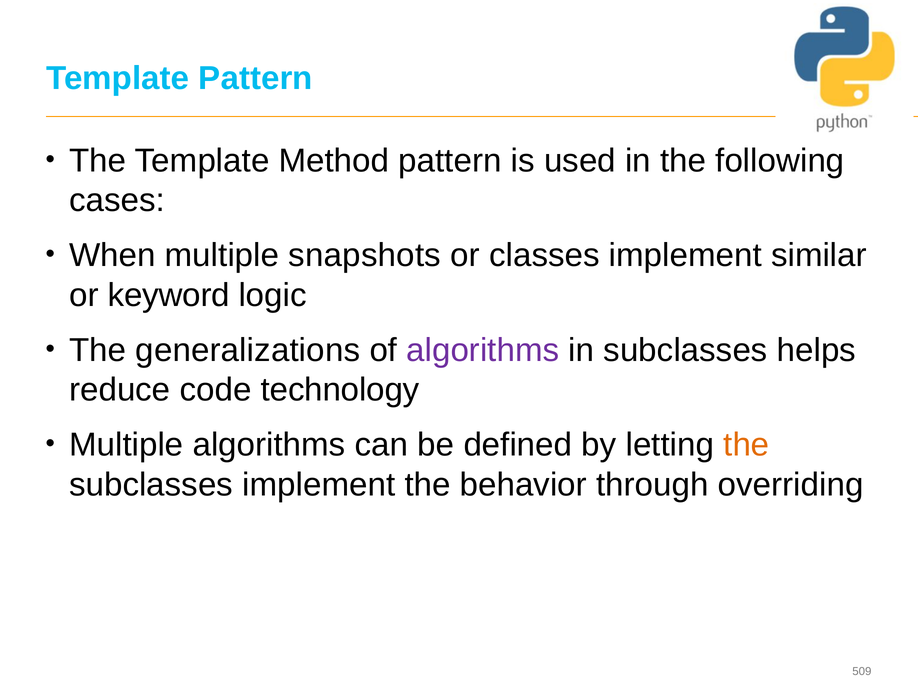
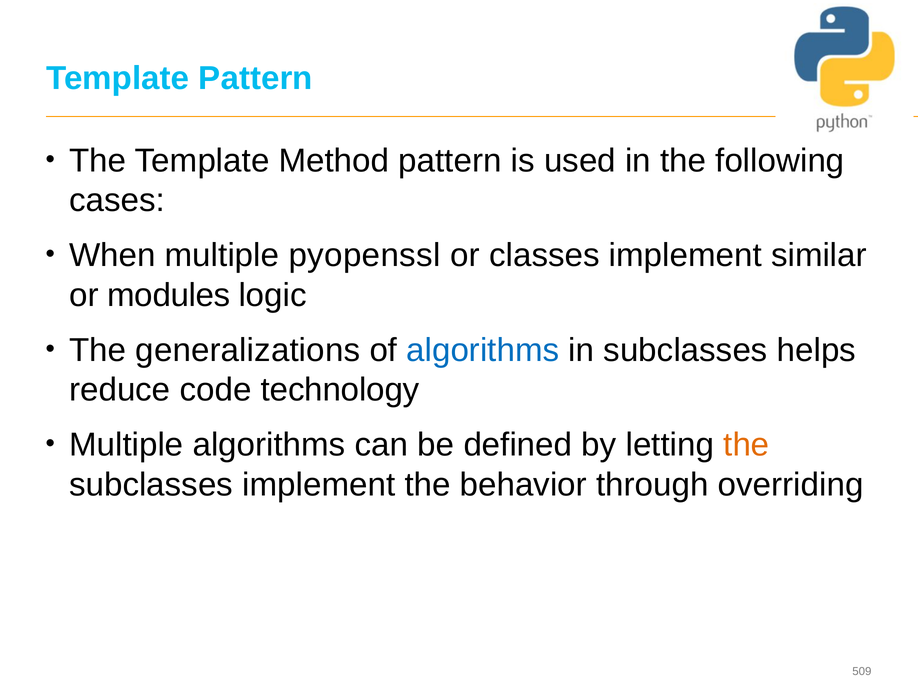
snapshots: snapshots -> pyopenssl
keyword: keyword -> modules
algorithms at (483, 350) colour: purple -> blue
